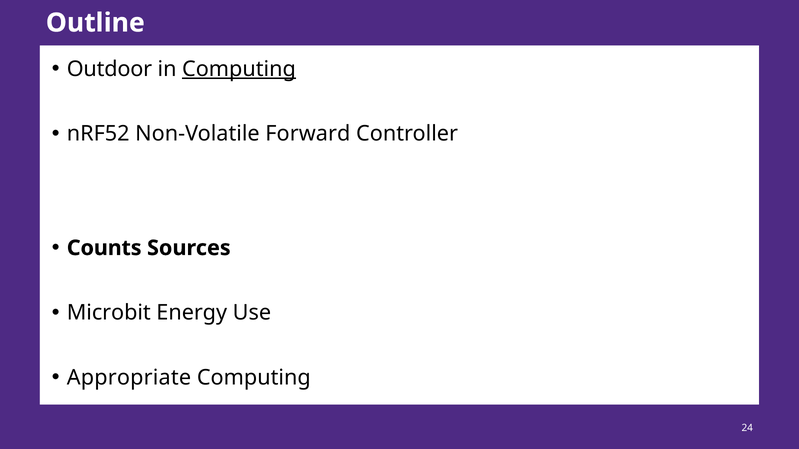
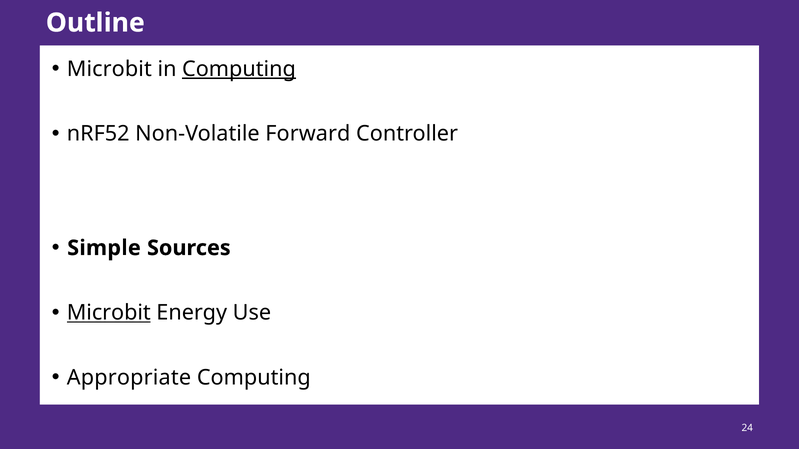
Outdoor at (109, 69): Outdoor -> Microbit
Counts: Counts -> Simple
Microbit at (109, 313) underline: none -> present
